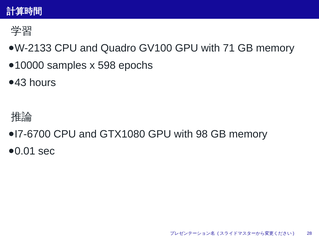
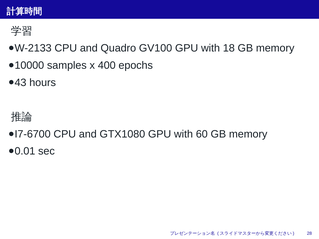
71: 71 -> 18
598: 598 -> 400
98: 98 -> 60
